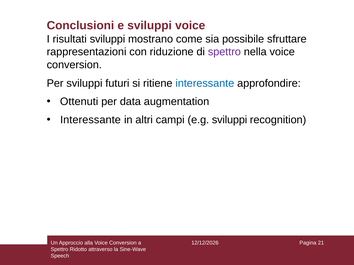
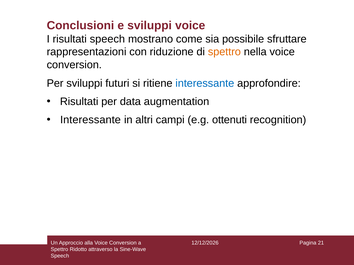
risultati sviluppi: sviluppi -> speech
spettro at (224, 52) colour: purple -> orange
Ottenuti at (79, 102): Ottenuti -> Risultati
e.g sviluppi: sviluppi -> ottenuti
